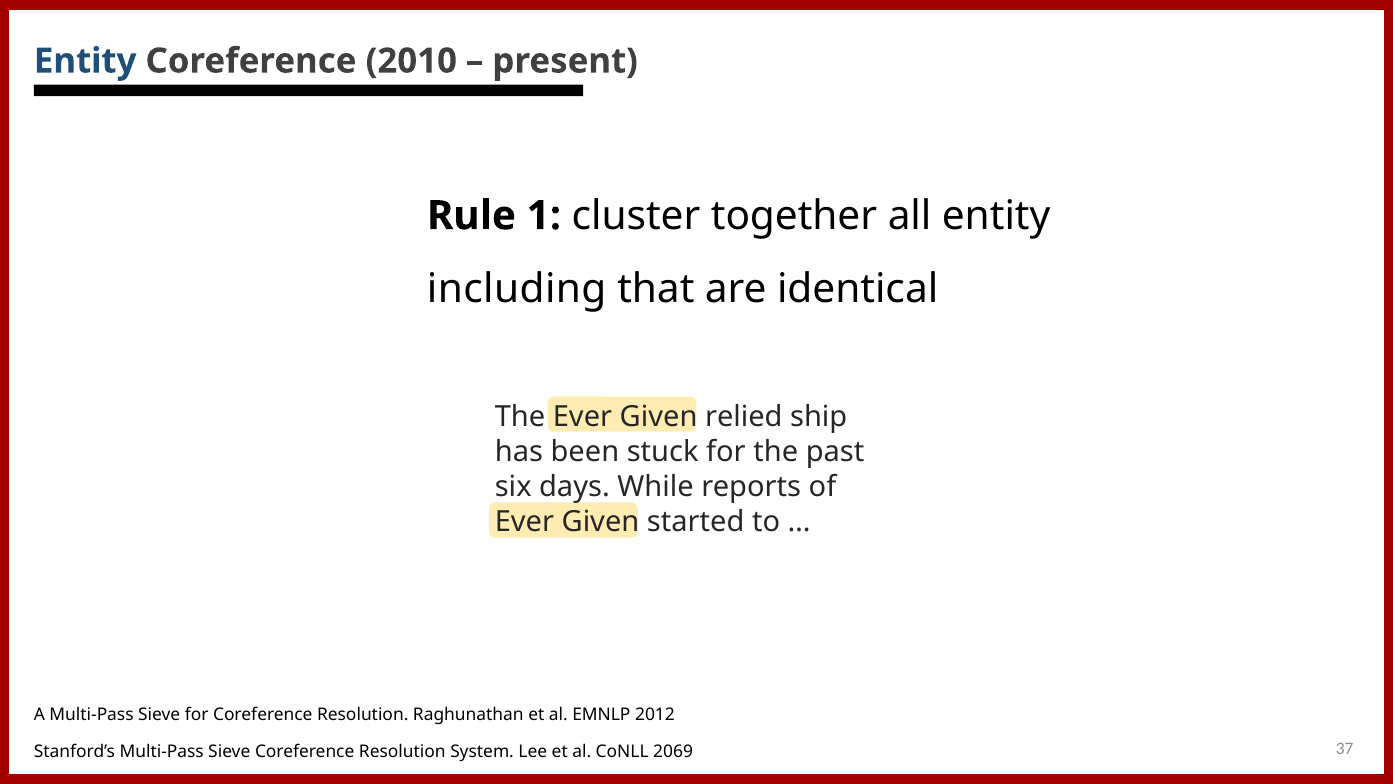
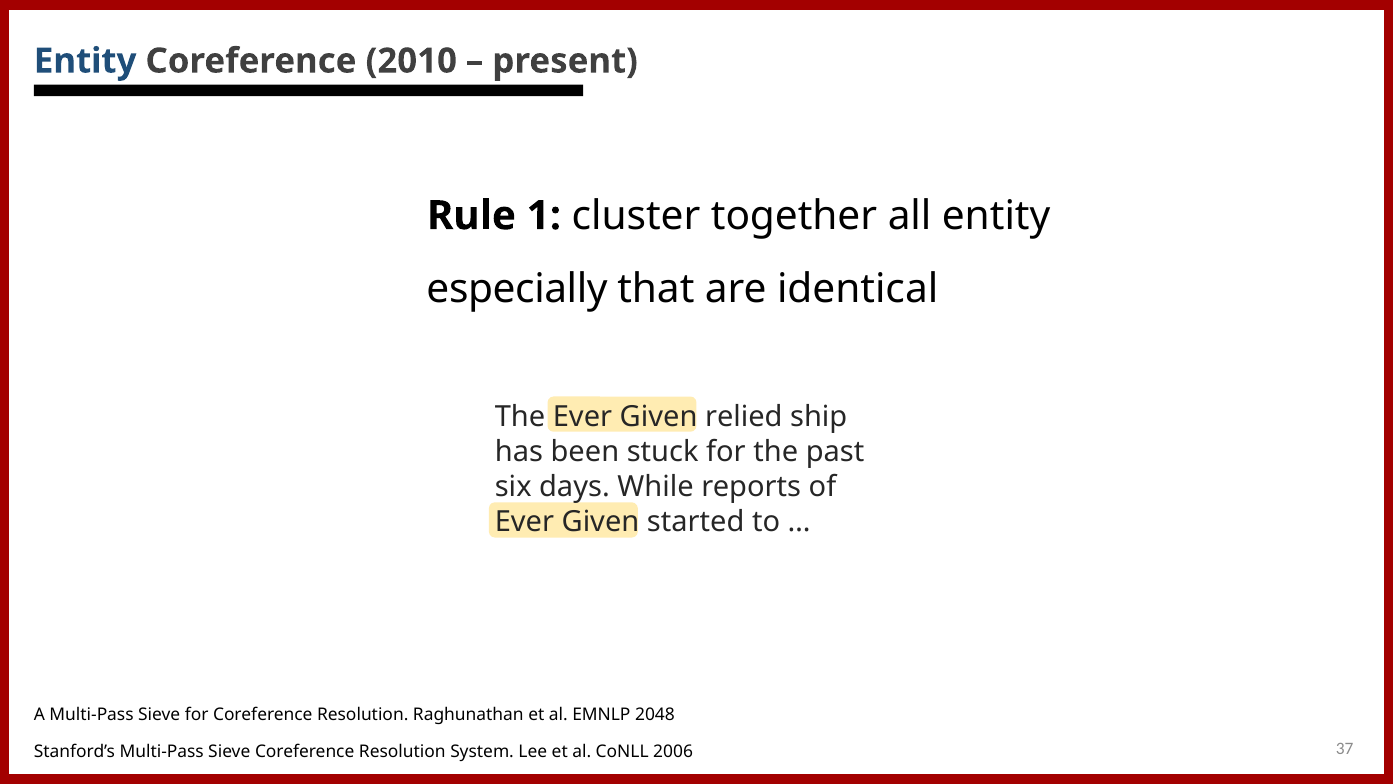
including: including -> especially
2012: 2012 -> 2048
2069: 2069 -> 2006
